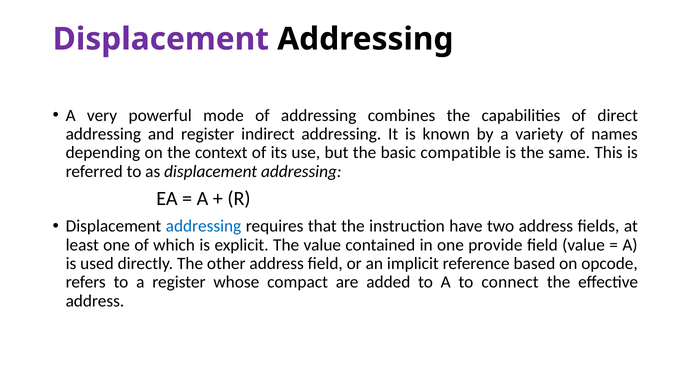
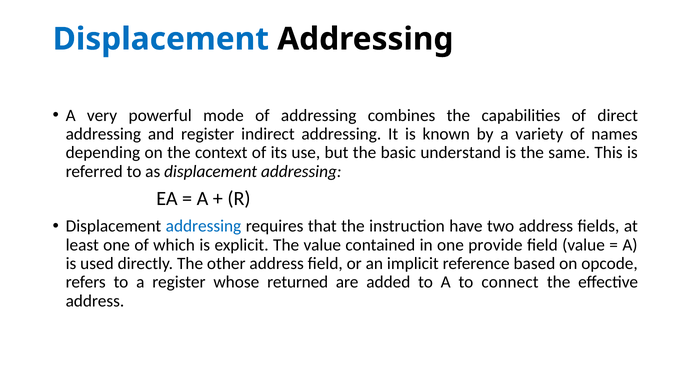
Displacement at (161, 39) colour: purple -> blue
compatible: compatible -> understand
compact: compact -> returned
